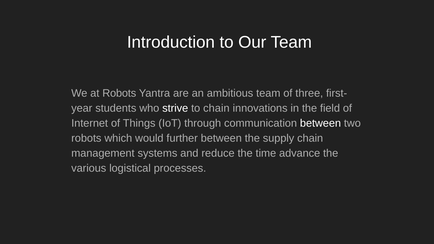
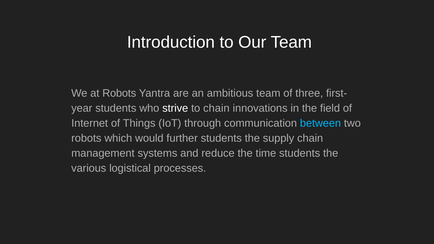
between at (320, 123) colour: white -> light blue
further between: between -> students
time advance: advance -> students
